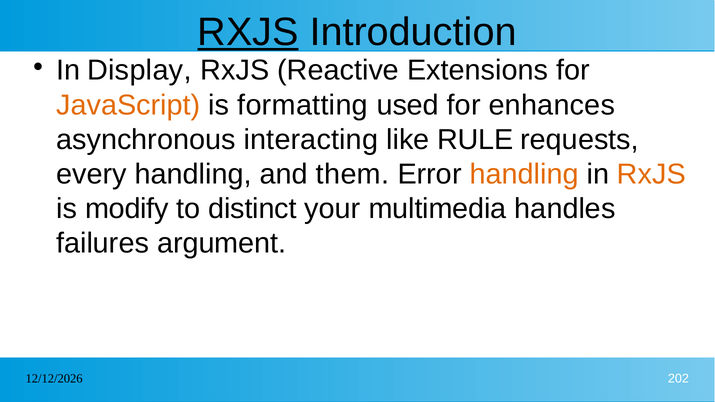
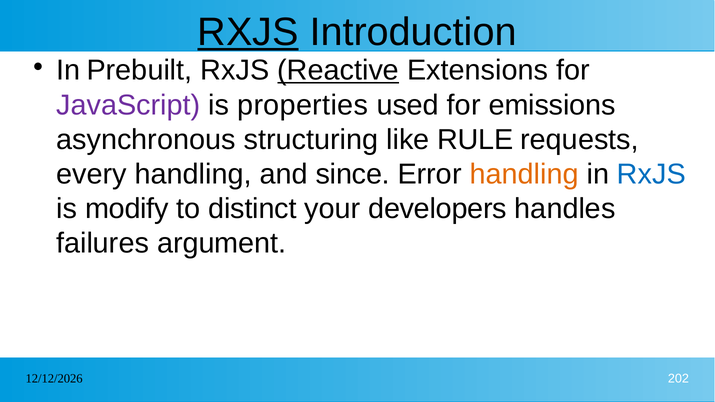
Display: Display -> Prebuilt
Reactive underline: none -> present
JavaScript colour: orange -> purple
formatting: formatting -> properties
enhances: enhances -> emissions
interacting: interacting -> structuring
them: them -> since
RxJS at (651, 174) colour: orange -> blue
multimedia: multimedia -> developers
